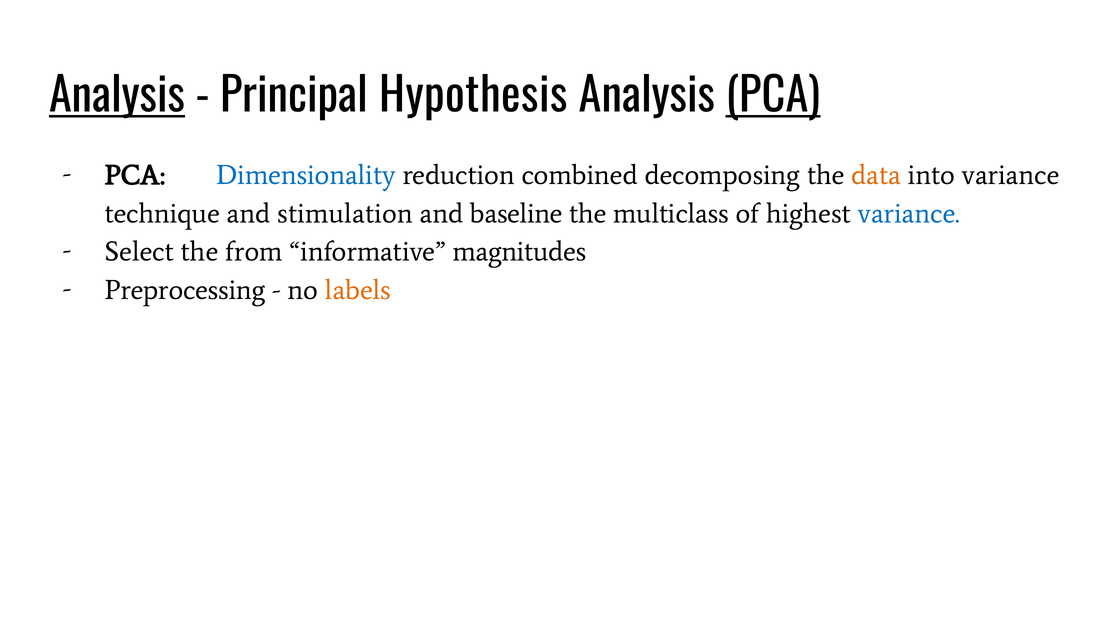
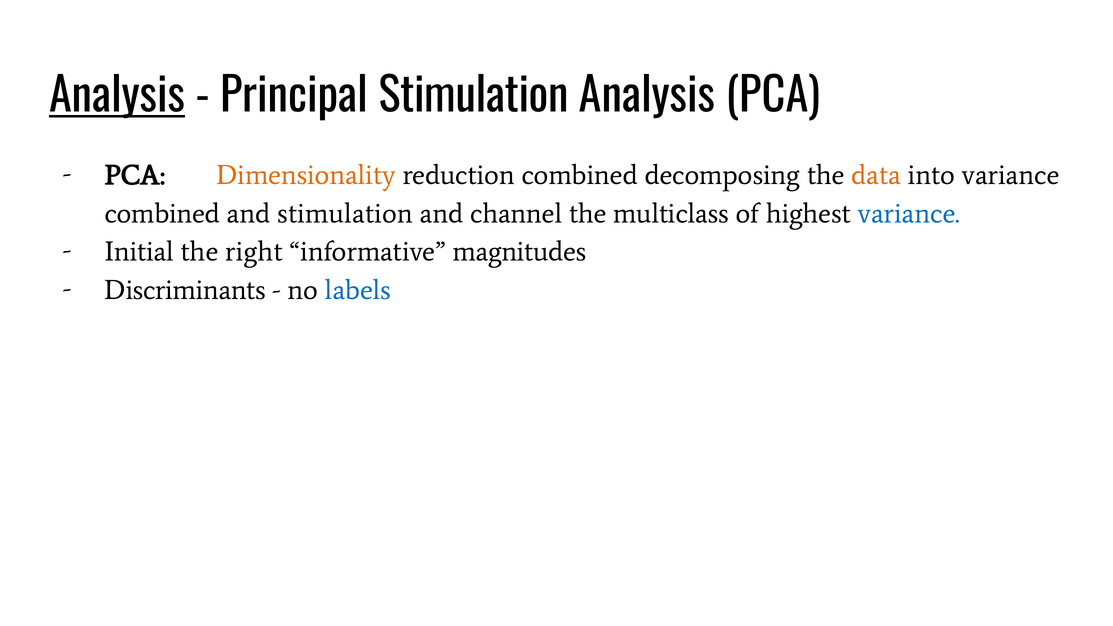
Principal Hypothesis: Hypothesis -> Stimulation
PCA at (773, 96) underline: present -> none
Dimensionality colour: blue -> orange
technique at (162, 213): technique -> combined
baseline: baseline -> channel
Select: Select -> Initial
from: from -> right
Preprocessing: Preprocessing -> Discriminants
labels colour: orange -> blue
